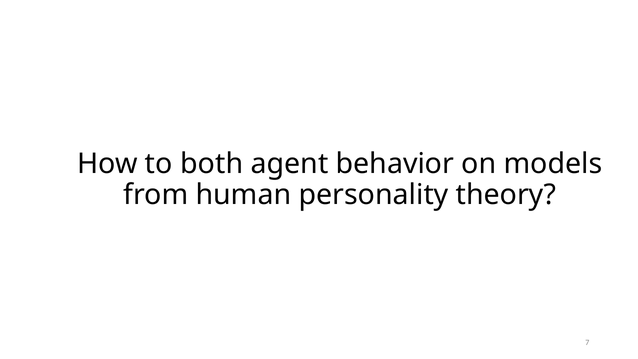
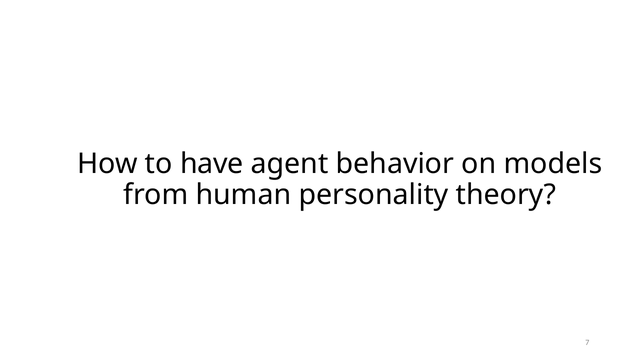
both: both -> have
